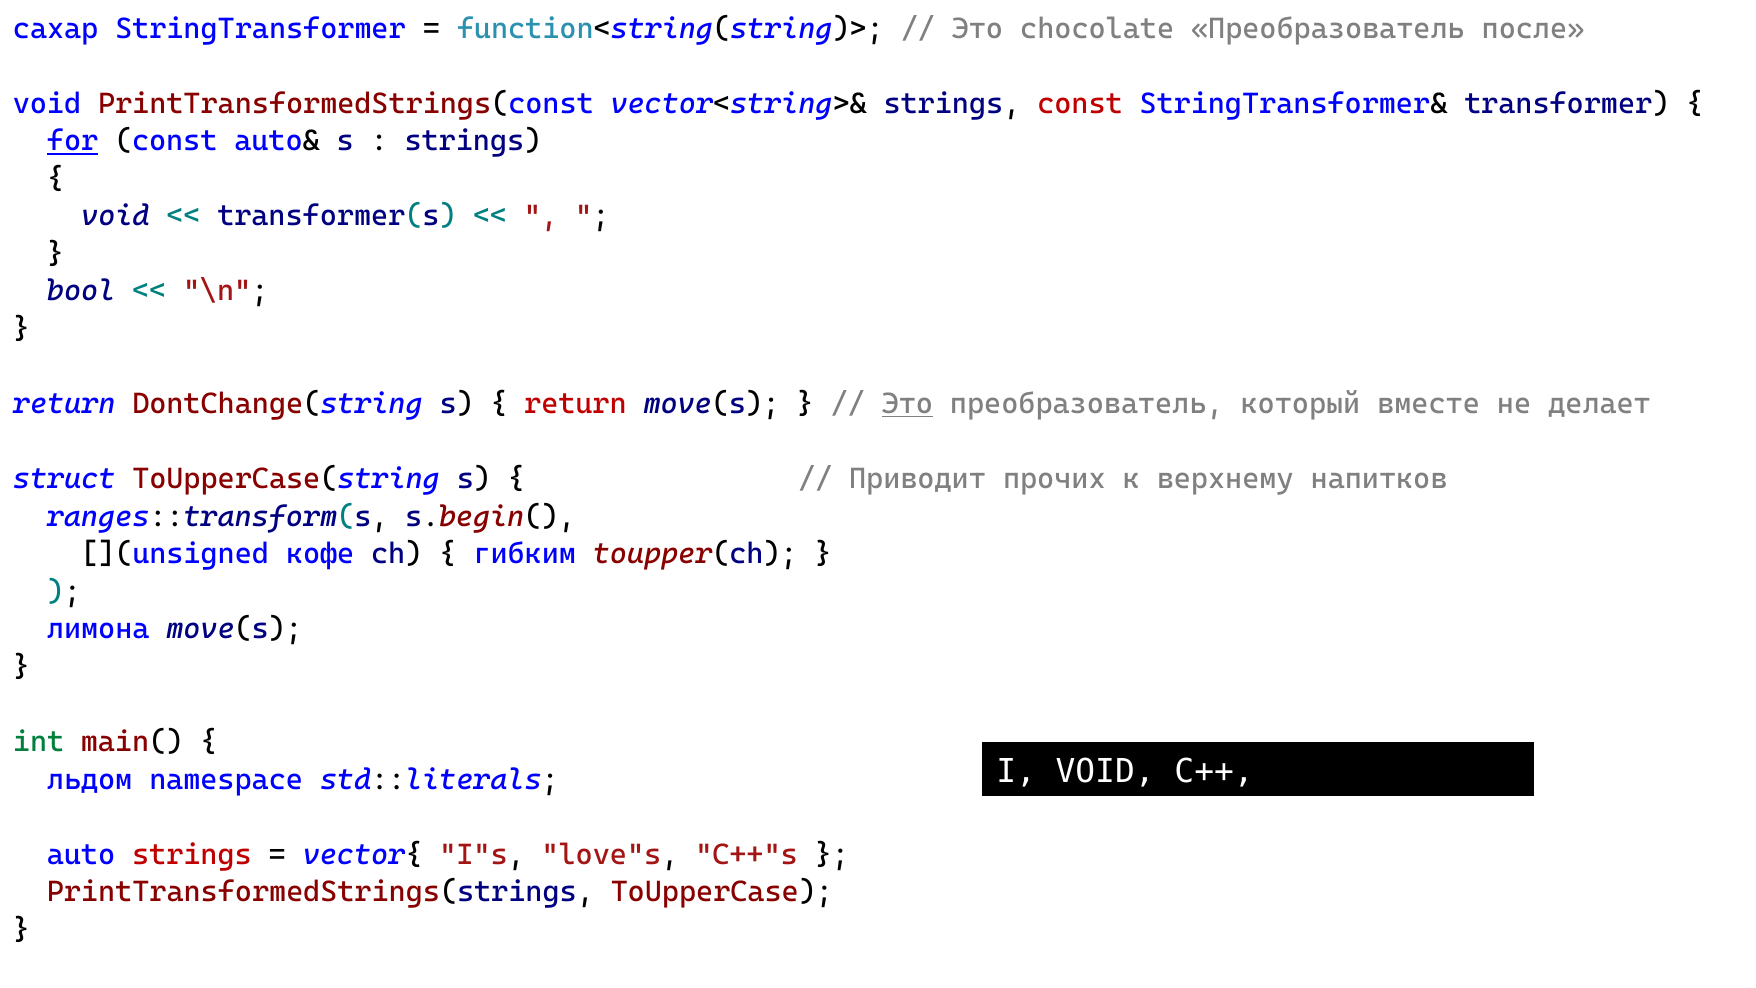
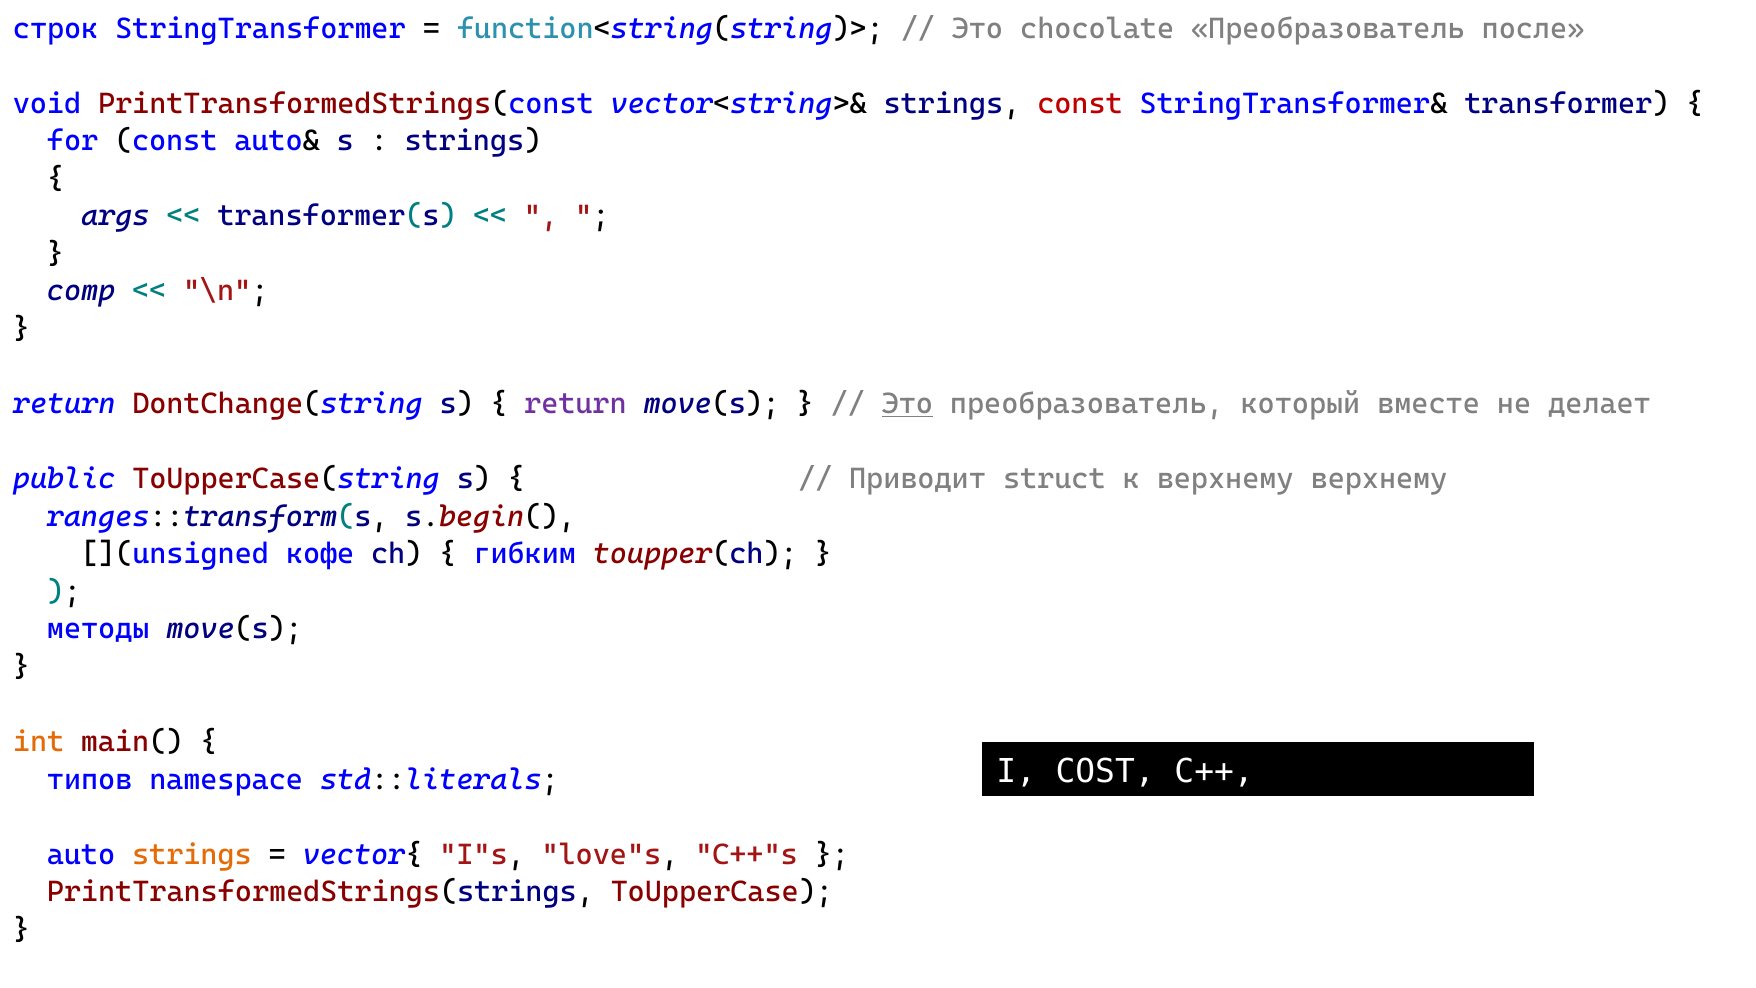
сахар: сахар -> строк
for underline: present -> none
void at (115, 216): void -> args
bool: bool -> comp
return at (575, 404) colour: red -> purple
struct: struct -> public
прочих: прочих -> struct
верхнему напитков: напитков -> верхнему
лимона: лимона -> методы
int colour: green -> orange
I VOID: VOID -> COST
льдом: льдом -> типов
strings at (192, 854) colour: red -> orange
